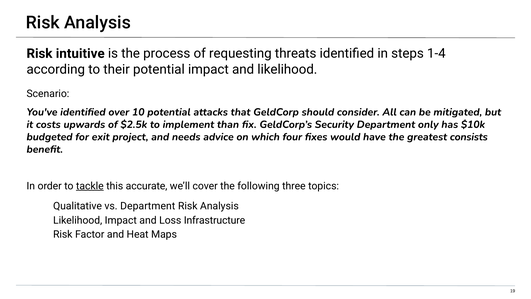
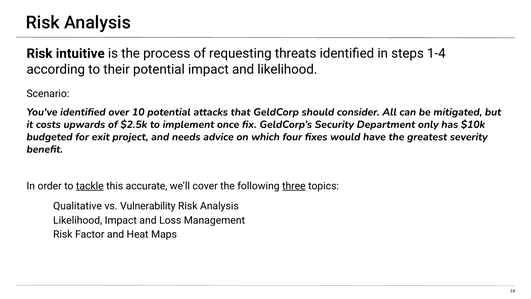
than: than -> once
consists: consists -> severity
three underline: none -> present
vs Department: Department -> Vulnerability
Infrastructure: Infrastructure -> Management
